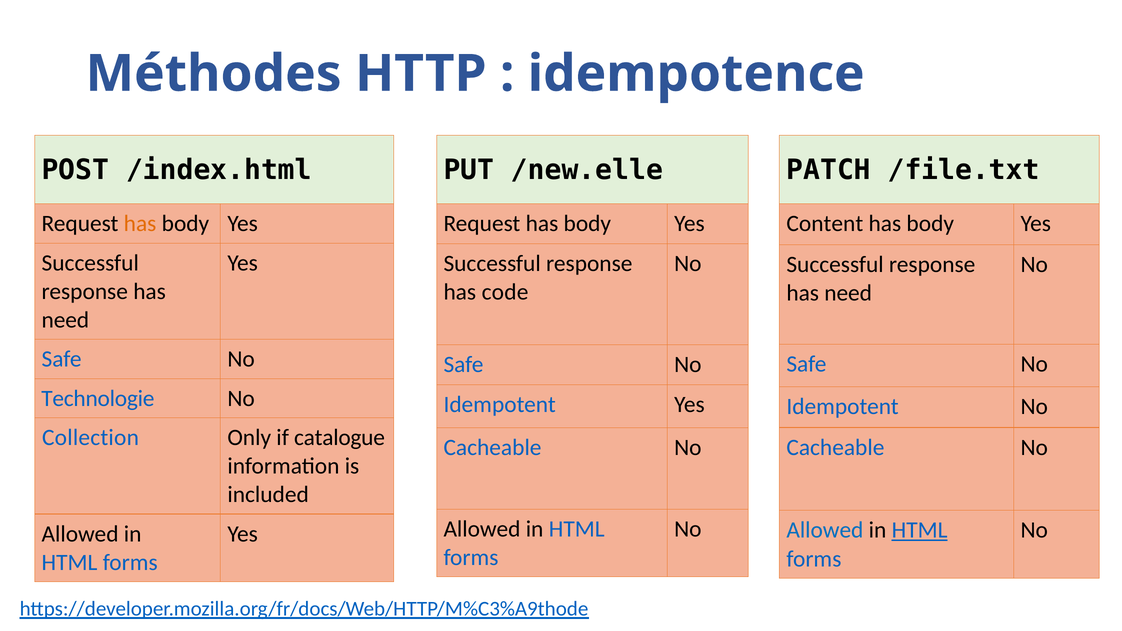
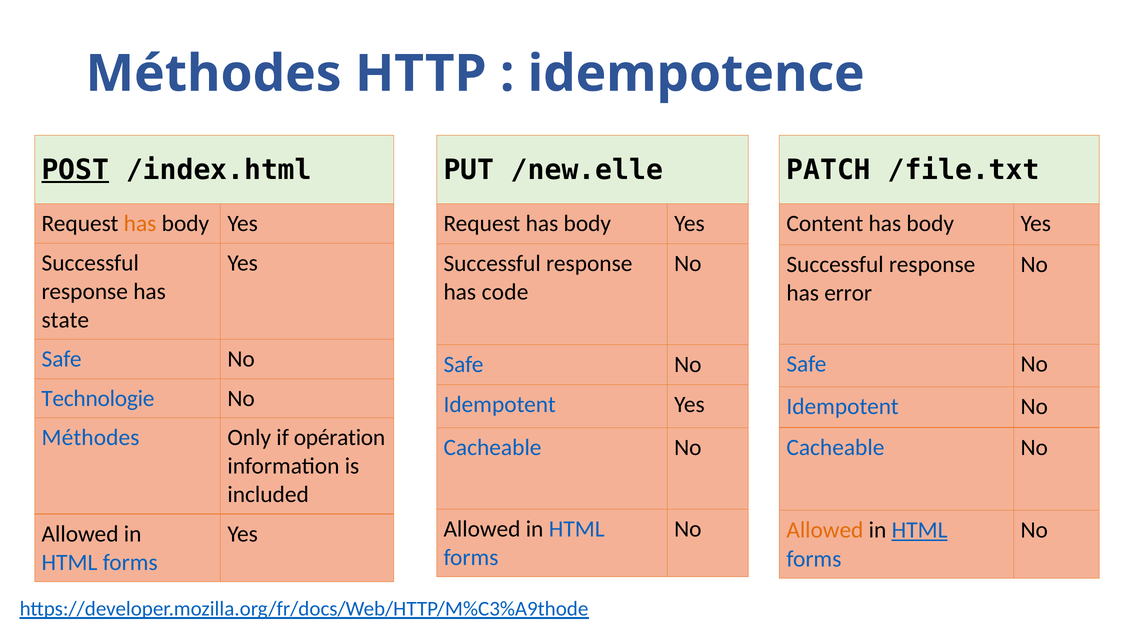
POST underline: none -> present
need at (848, 293): need -> error
need at (65, 320): need -> state
Collection at (90, 438): Collection -> Méthodes
catalogue: catalogue -> opération
Allowed at (825, 530) colour: blue -> orange
